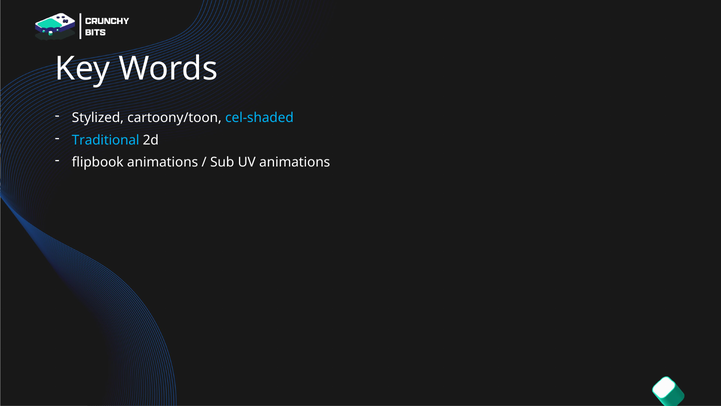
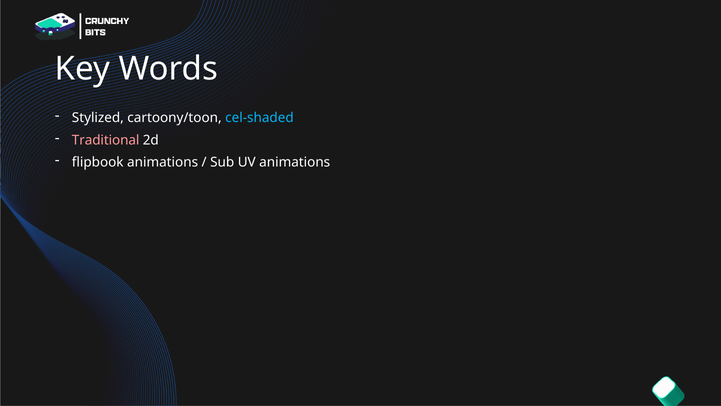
Traditional colour: light blue -> pink
